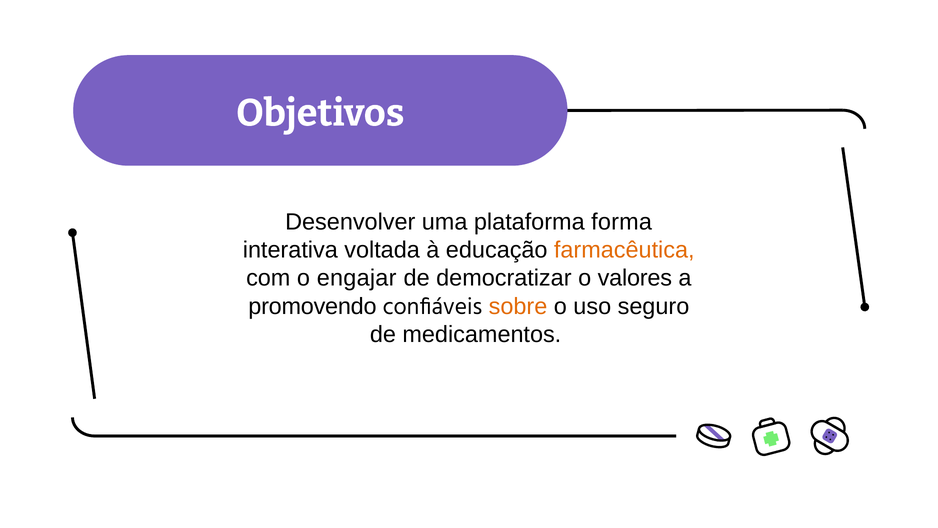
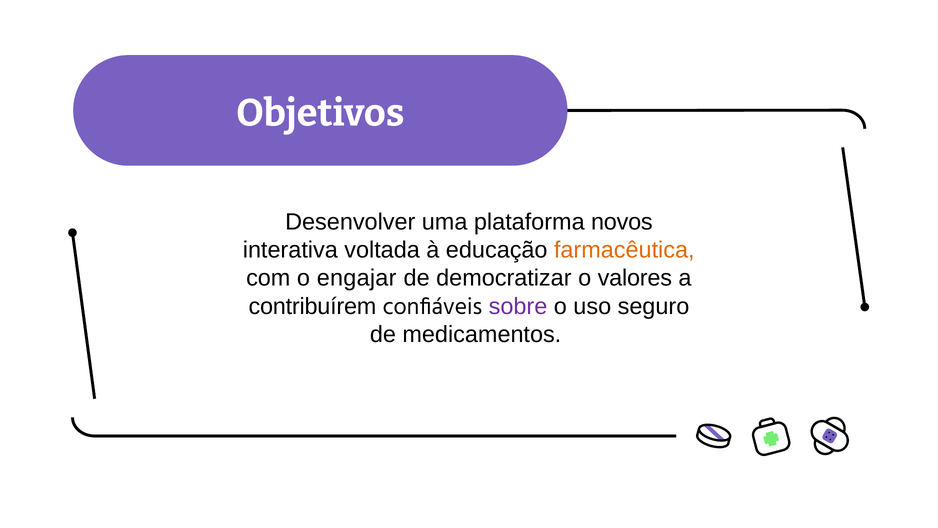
forma: forma -> novos
promovendo: promovendo -> contribuírem
sobre colour: orange -> purple
